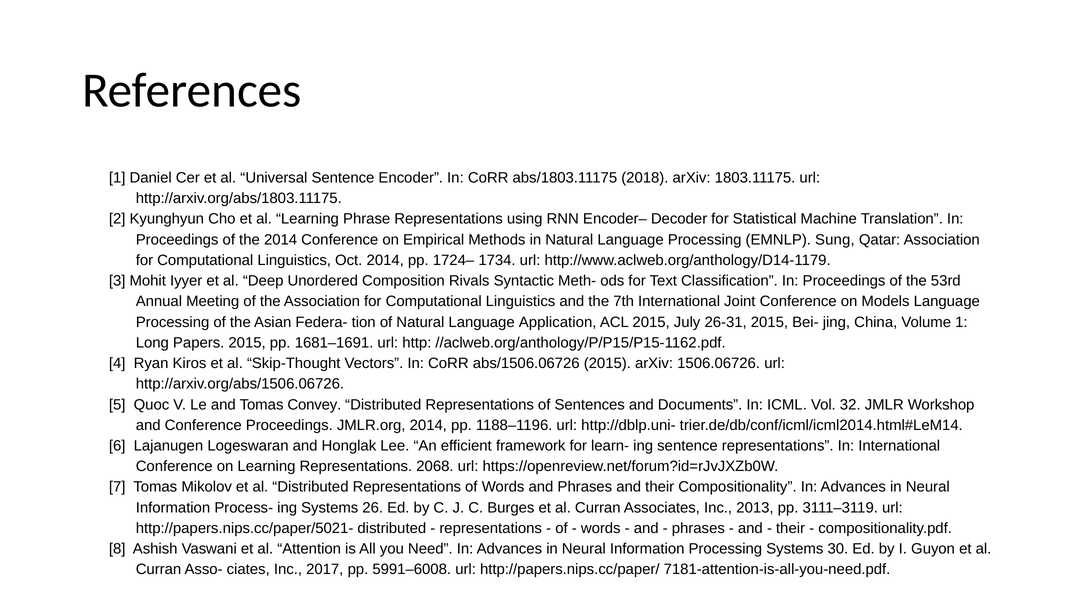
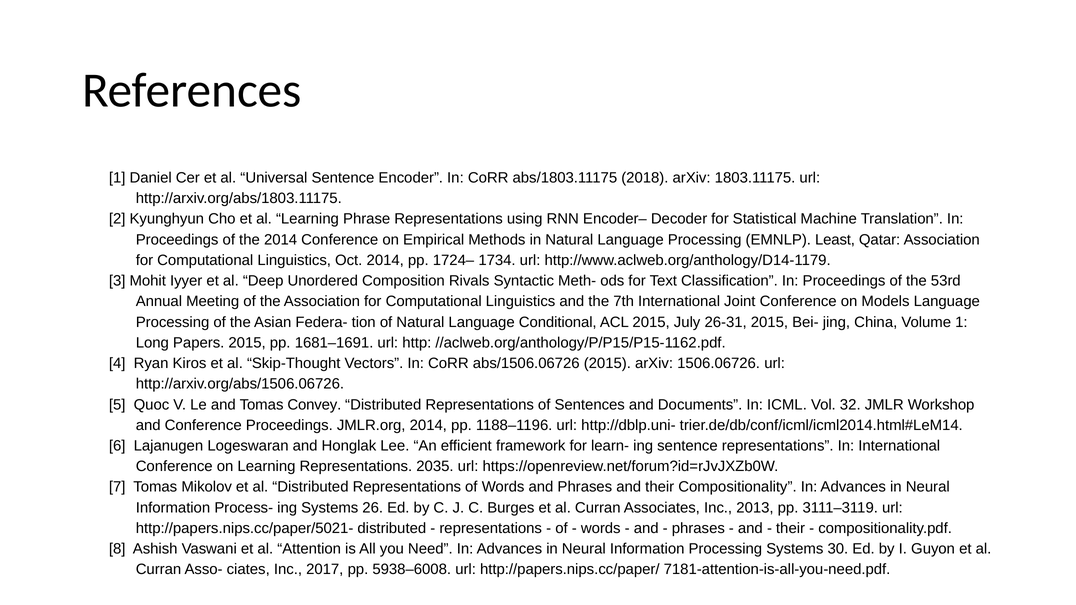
Sung: Sung -> Least
Application: Application -> Conditional
2068: 2068 -> 2035
5991–6008: 5991–6008 -> 5938–6008
